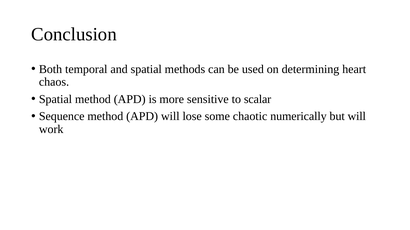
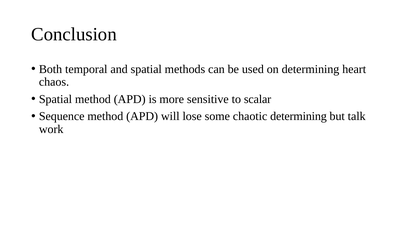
chaotic numerically: numerically -> determining
but will: will -> talk
